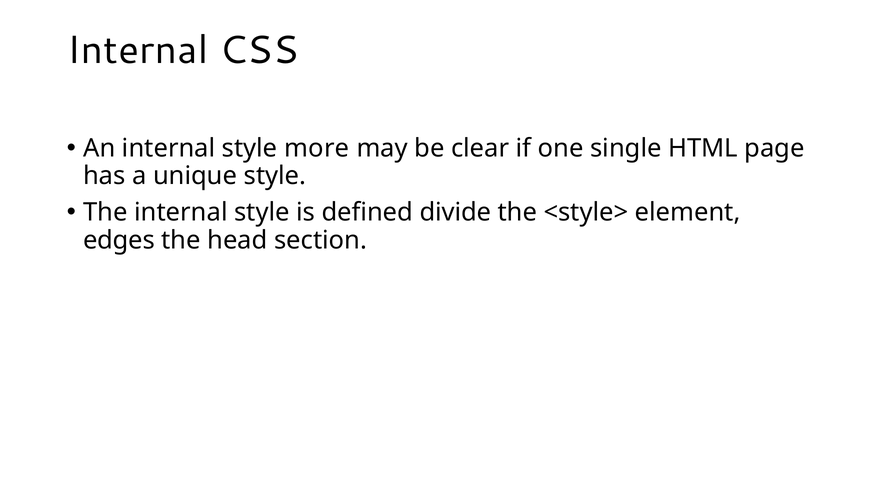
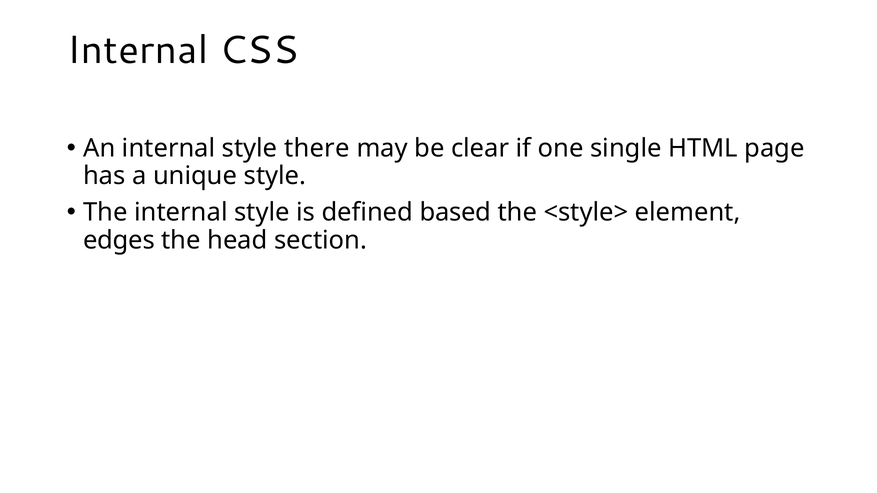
more: more -> there
divide: divide -> based
